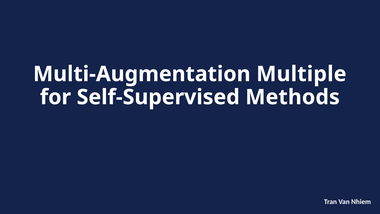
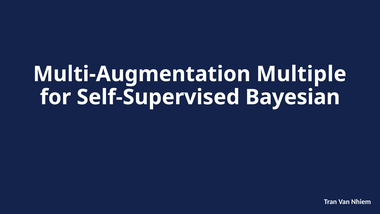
Methods: Methods -> Bayesian
